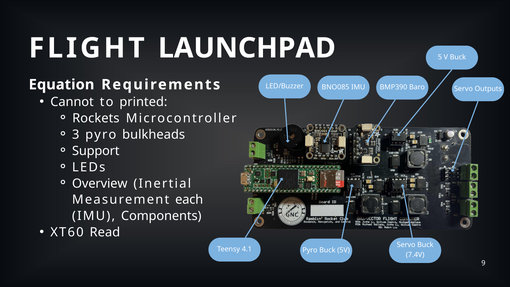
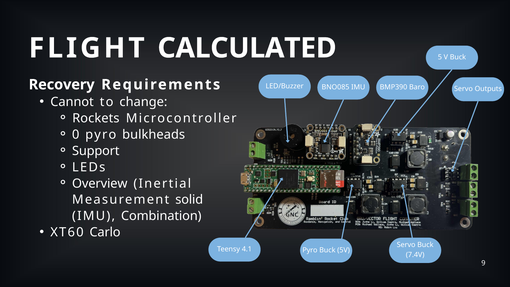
LAUNCHPAD: LAUNCHPAD -> CALCULATED
Equation: Equation -> Recovery
printed: printed -> change
3: 3 -> 0
each: each -> solid
Components: Components -> Combination
Read: Read -> Carlo
